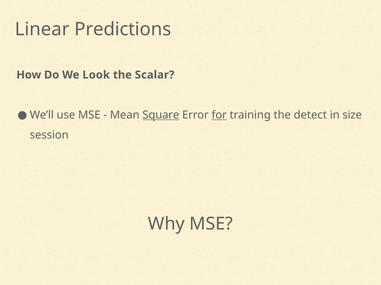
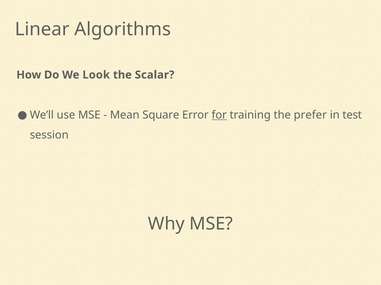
Predictions: Predictions -> Algorithms
Square underline: present -> none
detect: detect -> prefer
size: size -> test
